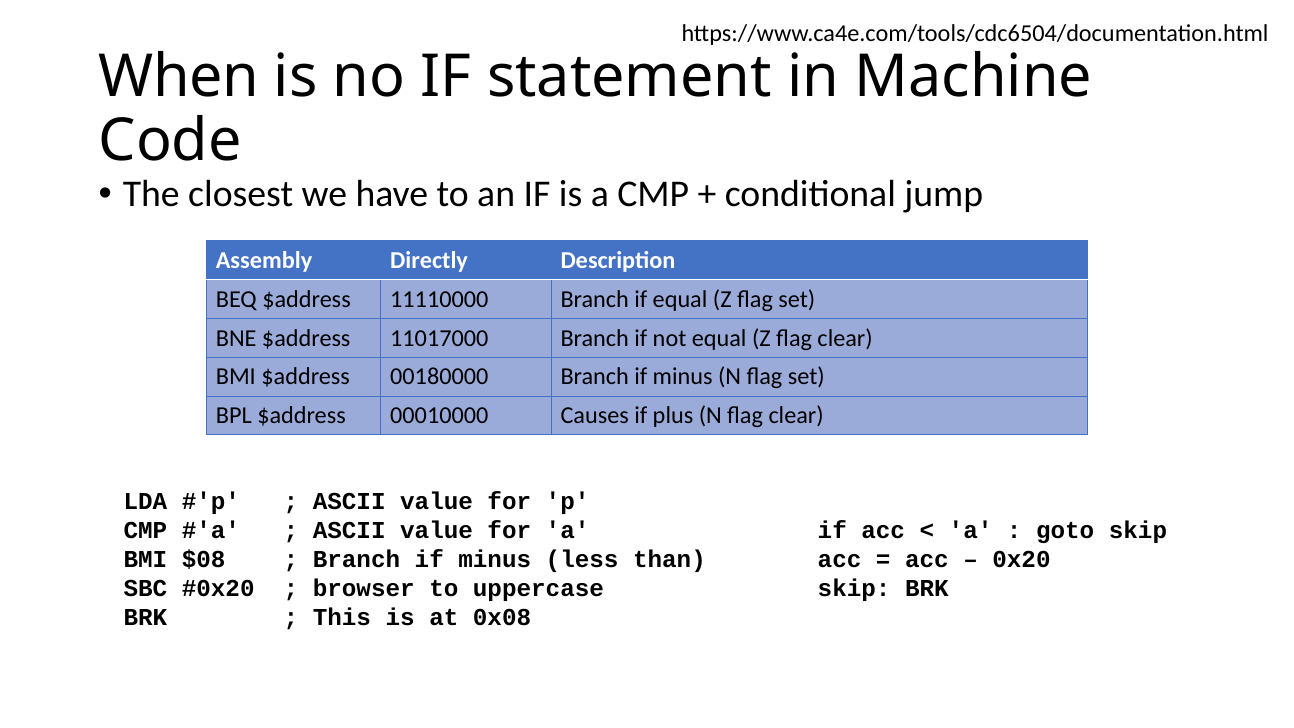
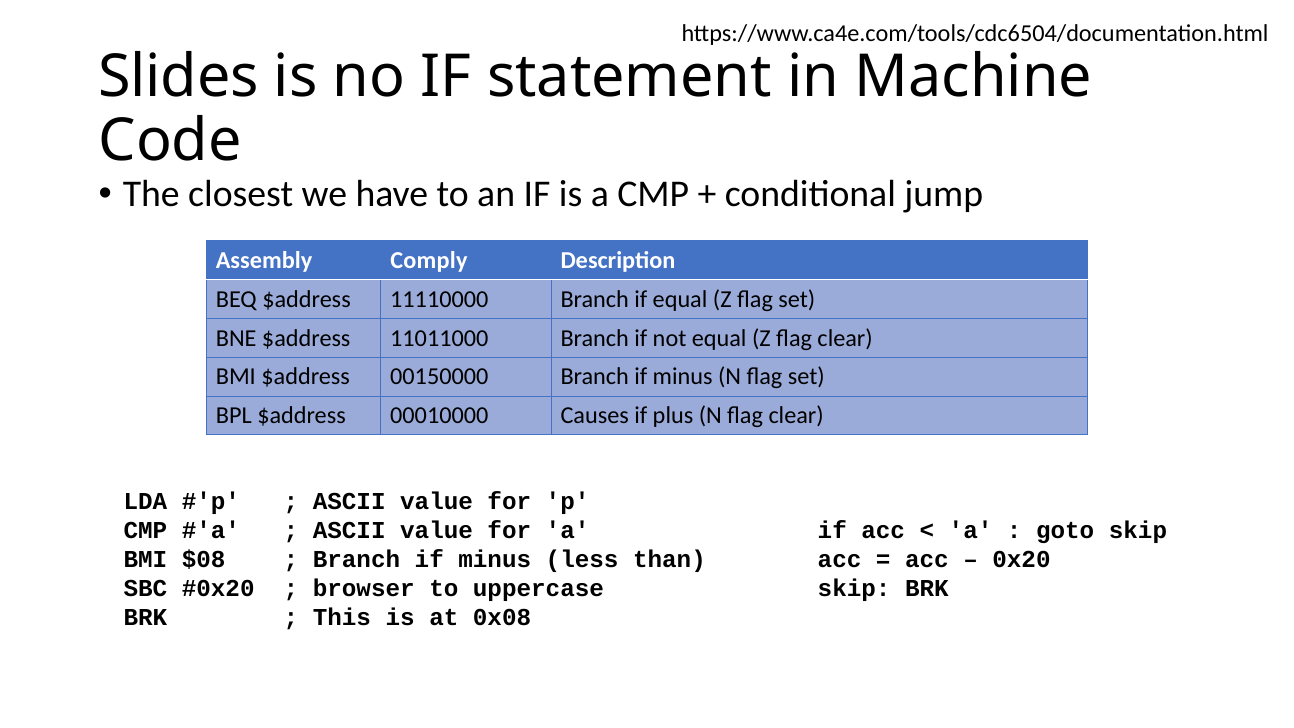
When: When -> Slides
Directly: Directly -> Comply
11017000: 11017000 -> 11011000
00180000: 00180000 -> 00150000
